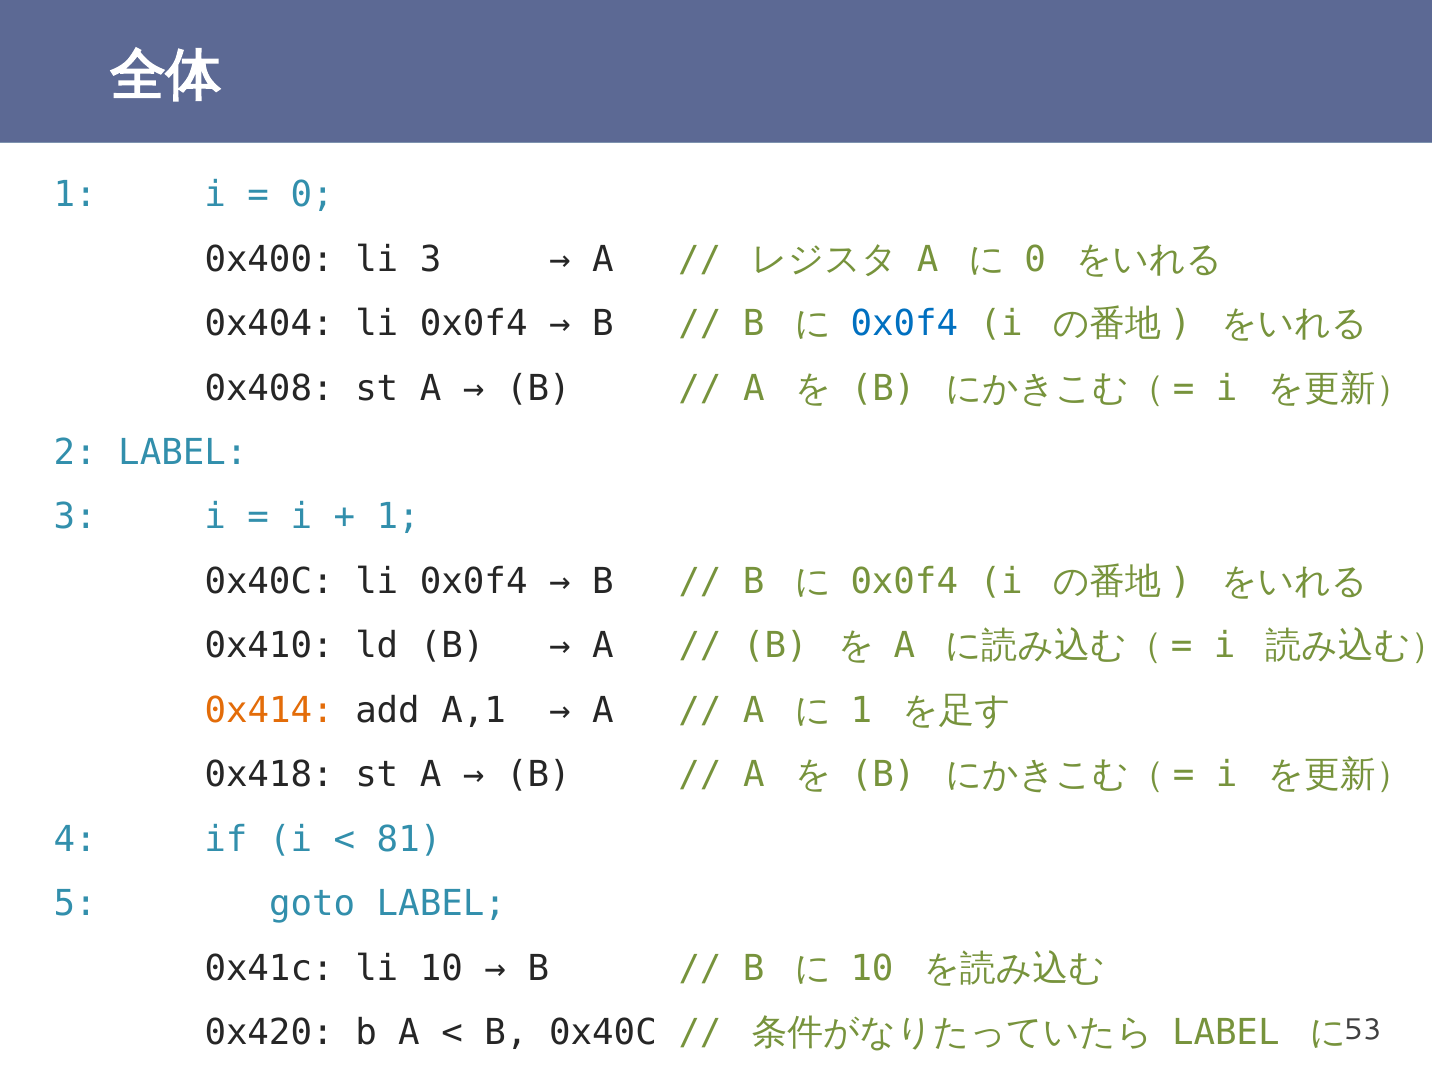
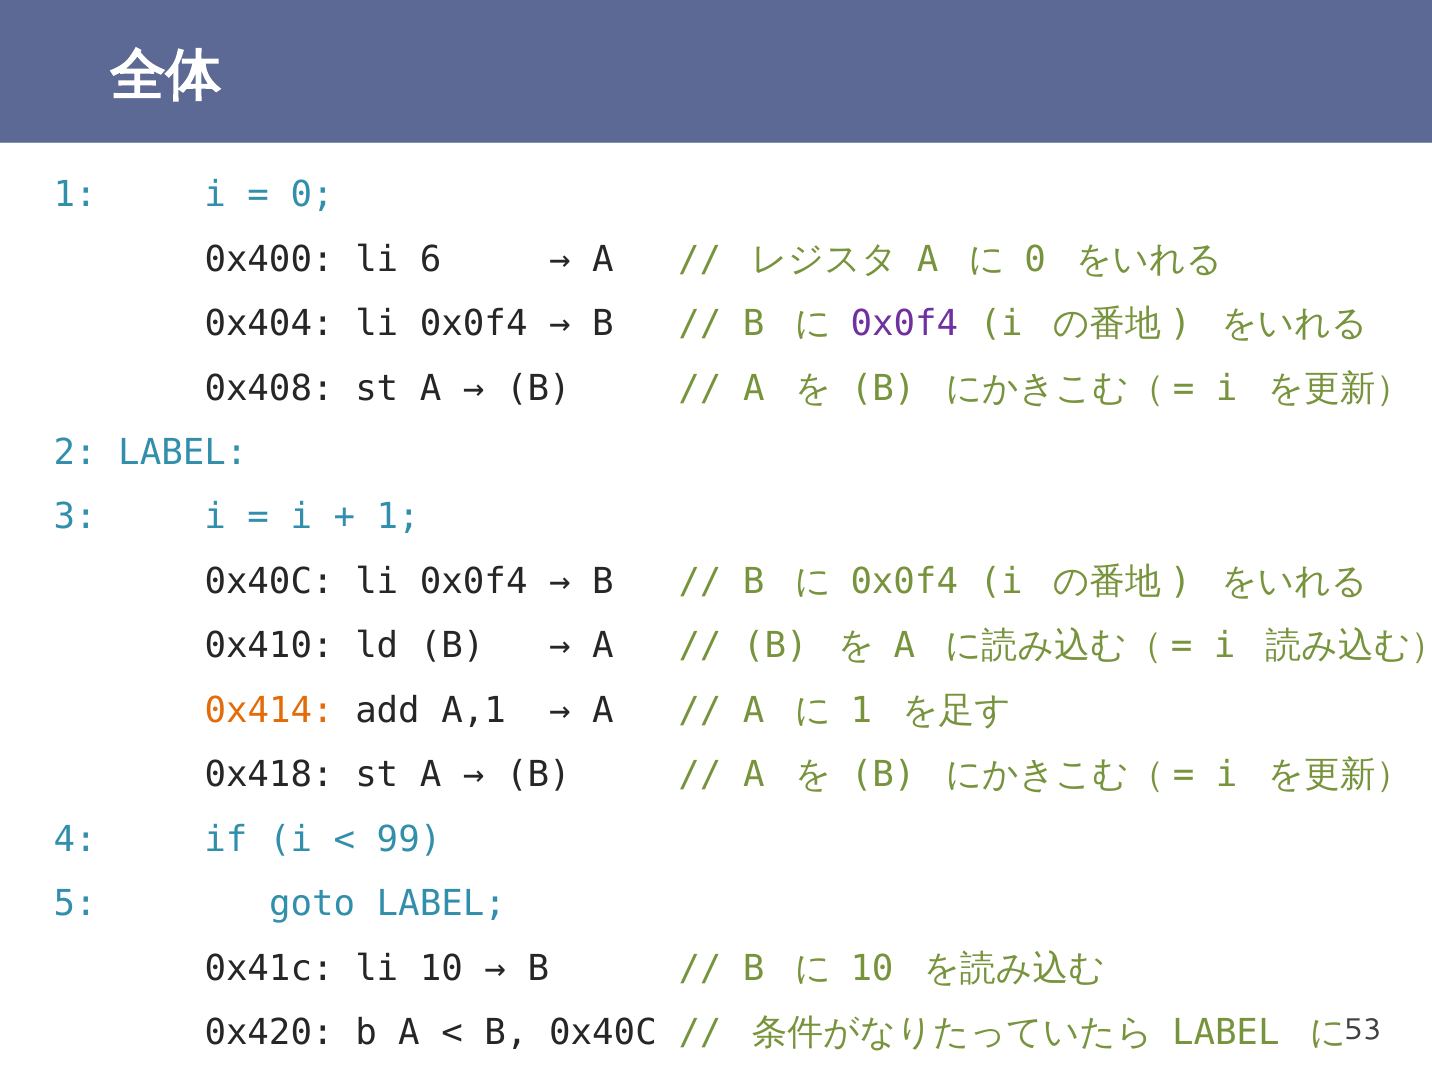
li 3: 3 -> 6
0x0f4 at (904, 324) colour: blue -> purple
81: 81 -> 99
